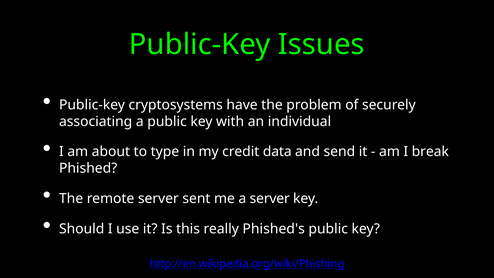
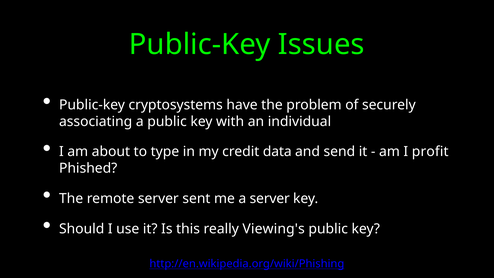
break: break -> profit
Phished's: Phished's -> Viewing's
